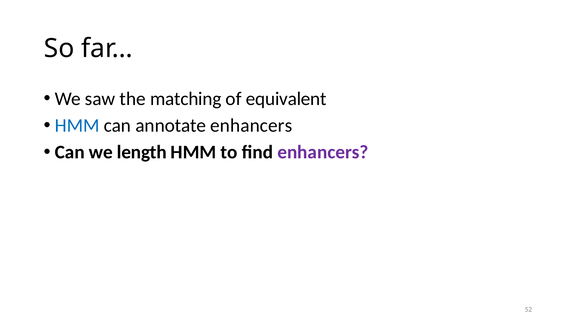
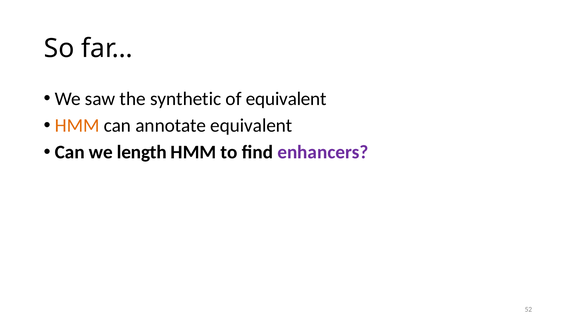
matching: matching -> synthetic
HMM at (77, 125) colour: blue -> orange
annotate enhancers: enhancers -> equivalent
